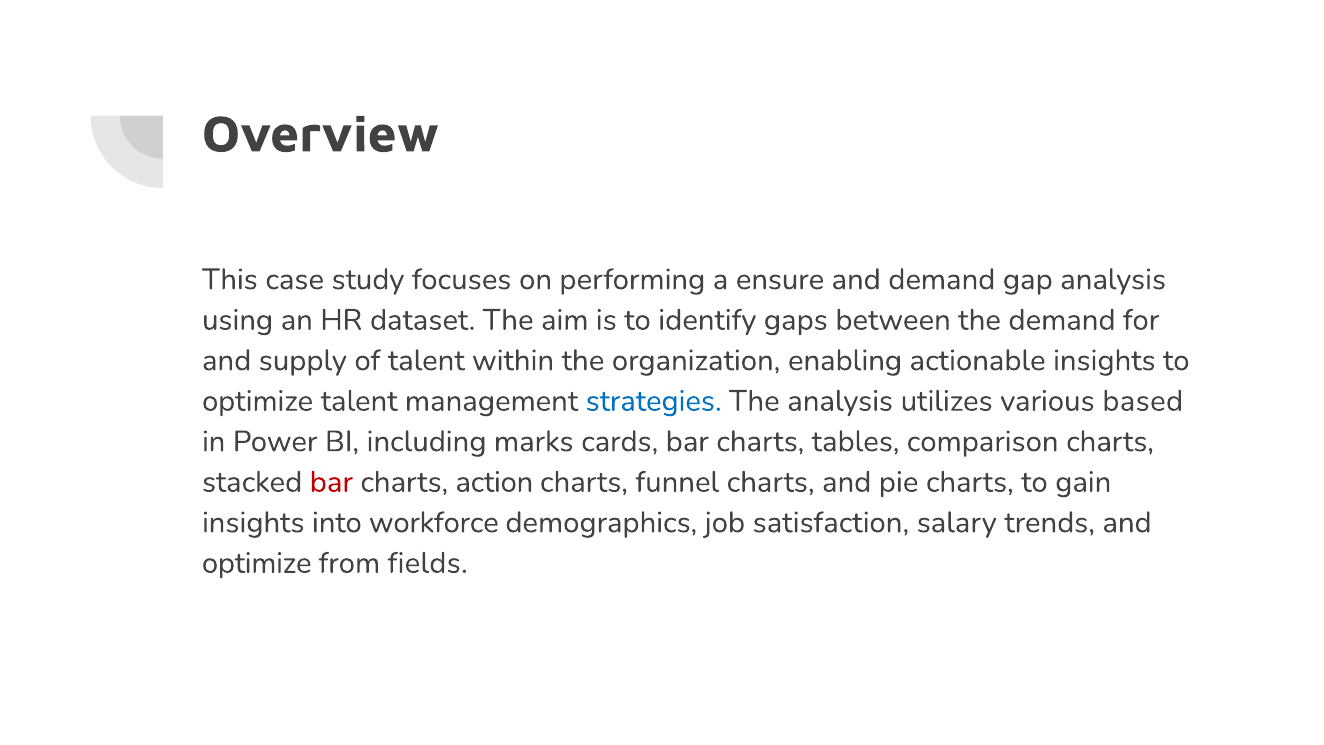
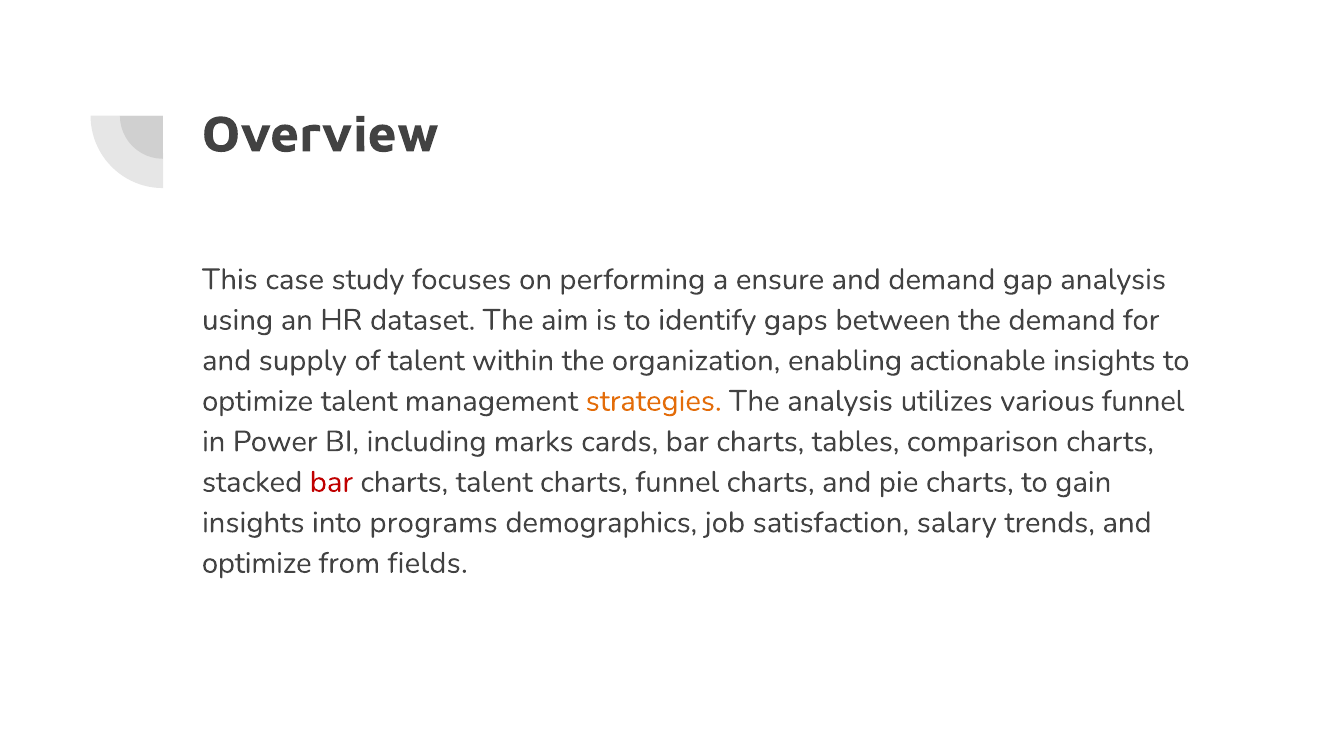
strategies colour: blue -> orange
various based: based -> funnel
charts action: action -> talent
workforce: workforce -> programs
